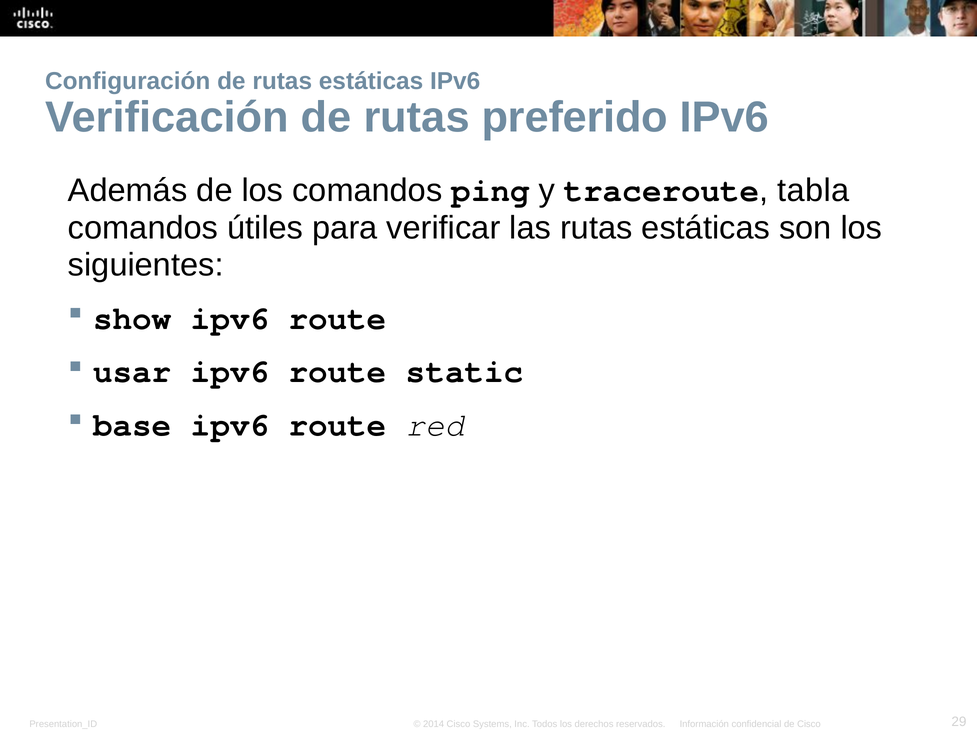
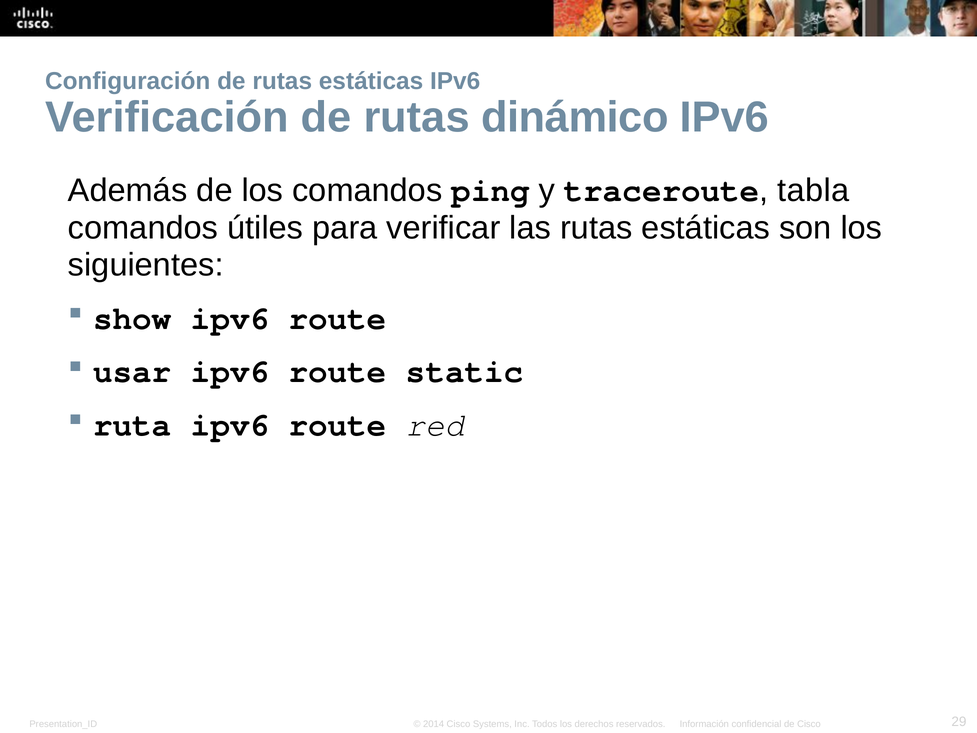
preferido: preferido -> dinámico
base: base -> ruta
